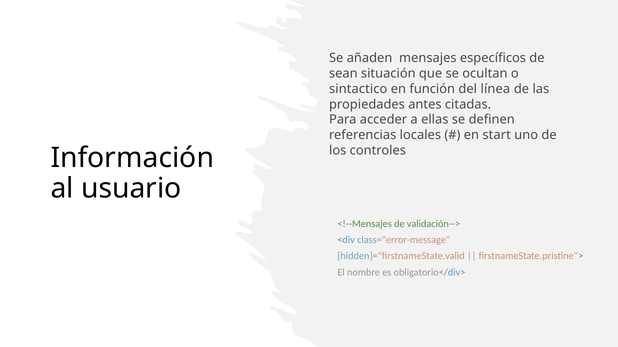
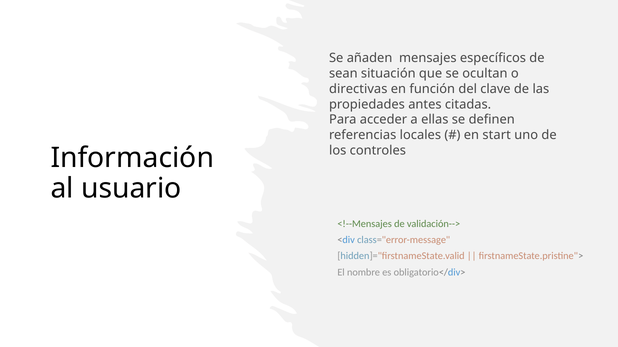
sintactico: sintactico -> directivas
línea: línea -> clave
